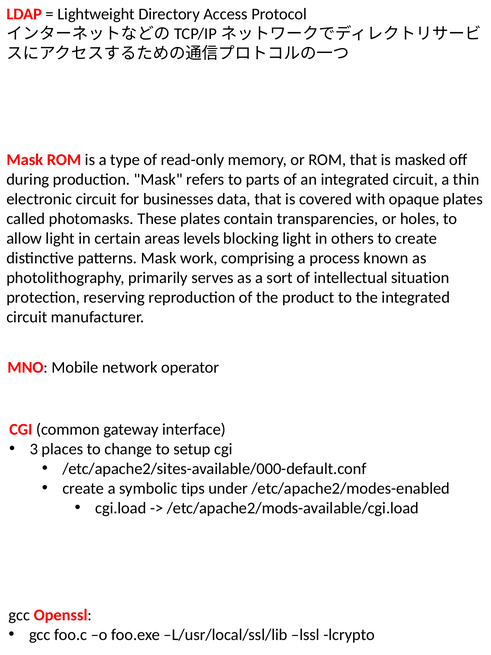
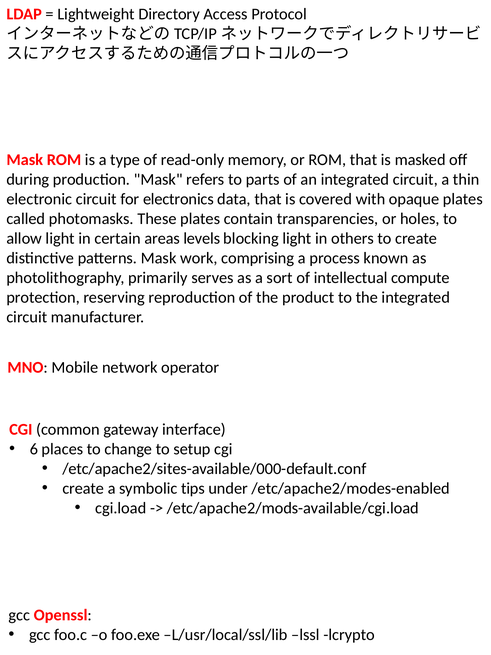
businesses: businesses -> electronics
situation: situation -> compute
3: 3 -> 6
